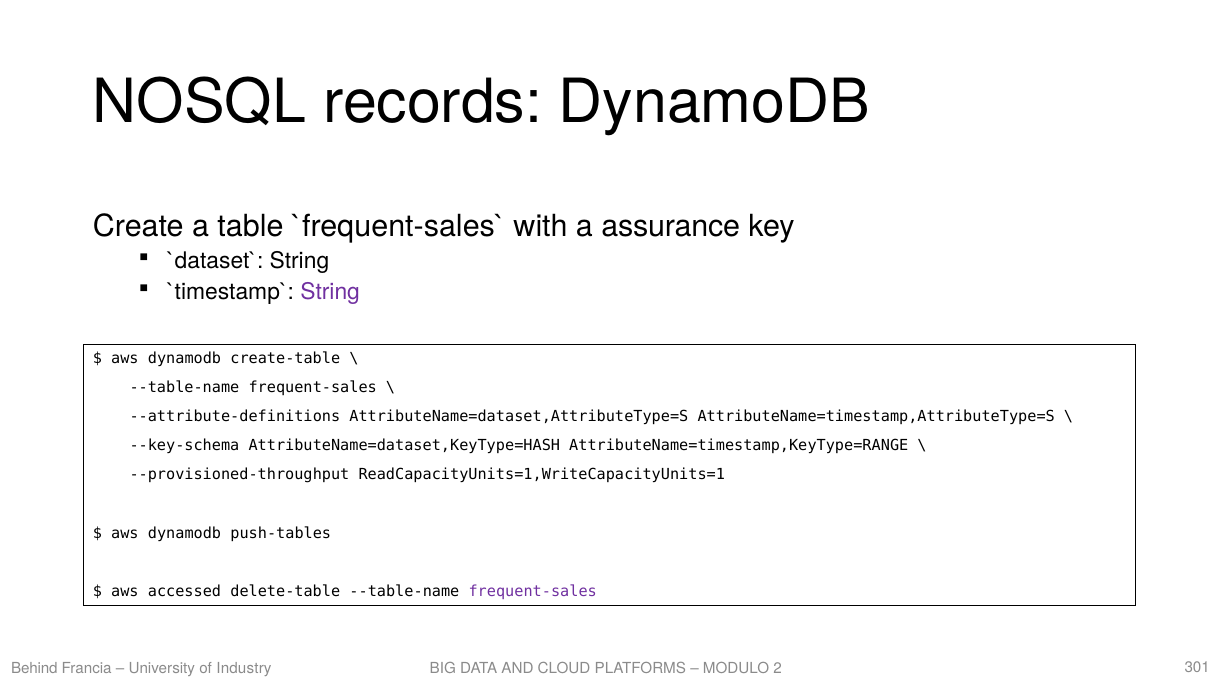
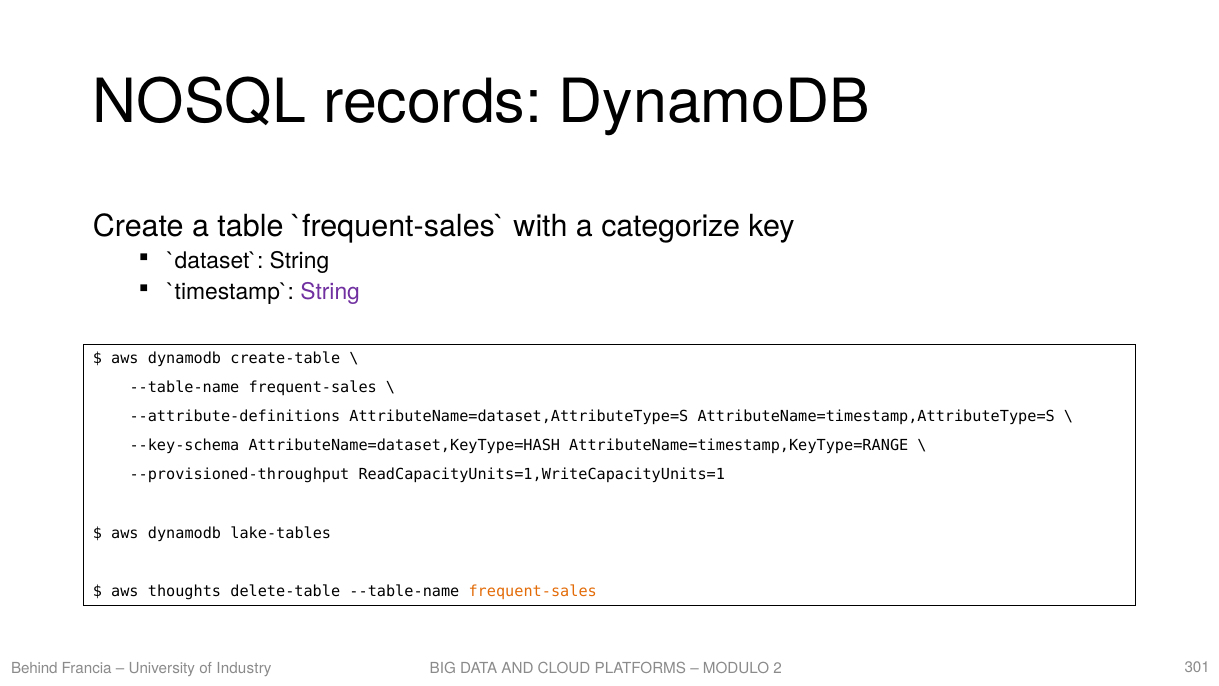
assurance: assurance -> categorize
push-tables: push-tables -> lake-tables
accessed: accessed -> thoughts
frequent-sales at (533, 591) colour: purple -> orange
